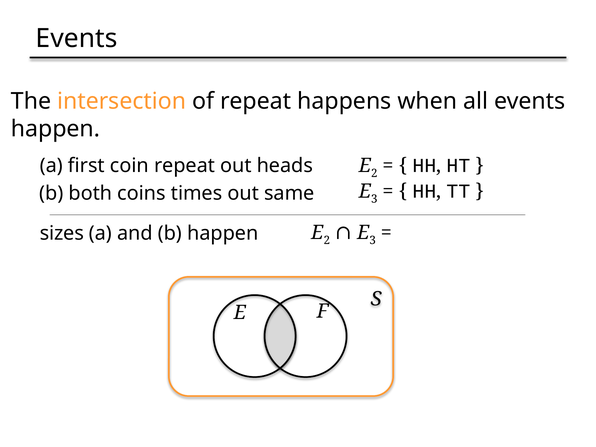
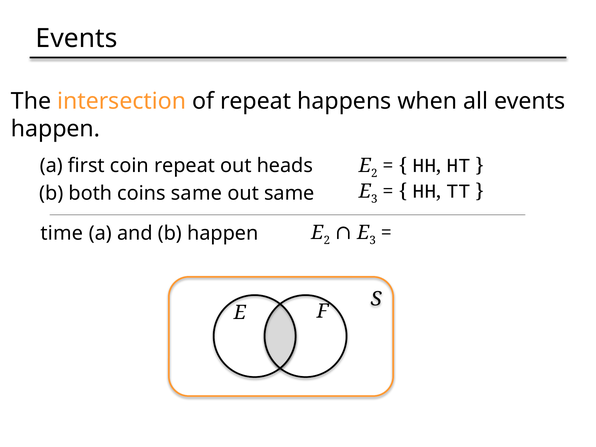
coins times: times -> same
sizes: sizes -> time
